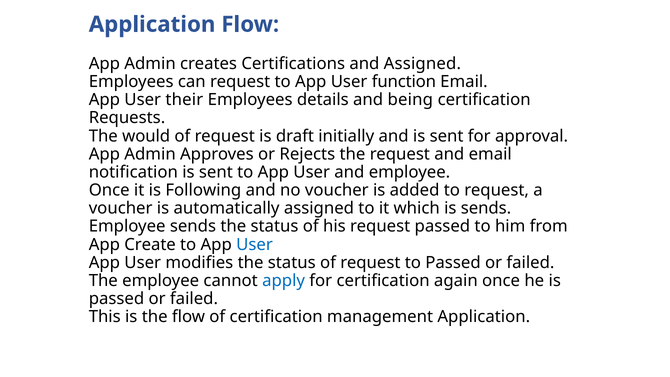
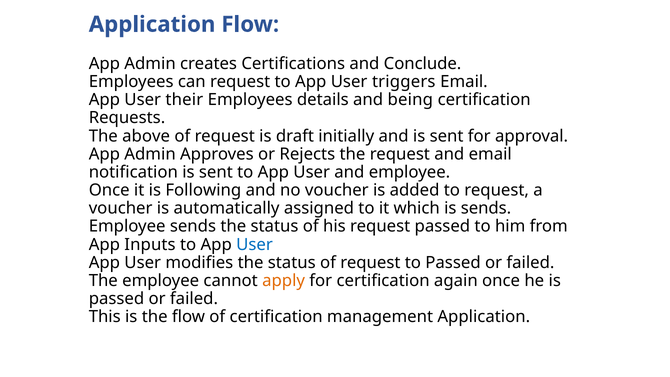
and Assigned: Assigned -> Conclude
function: function -> triggers
would: would -> above
Create: Create -> Inputs
apply colour: blue -> orange
